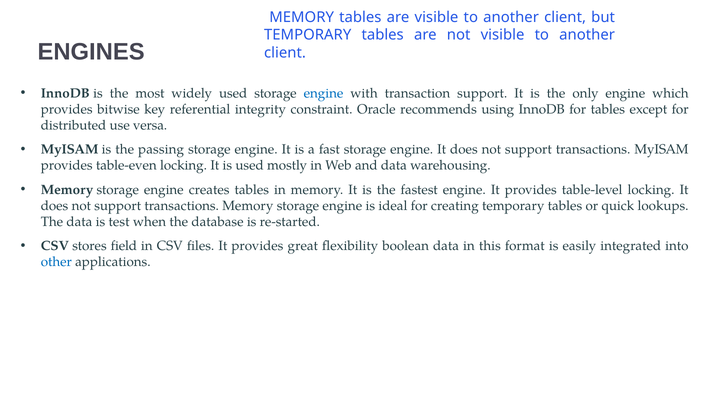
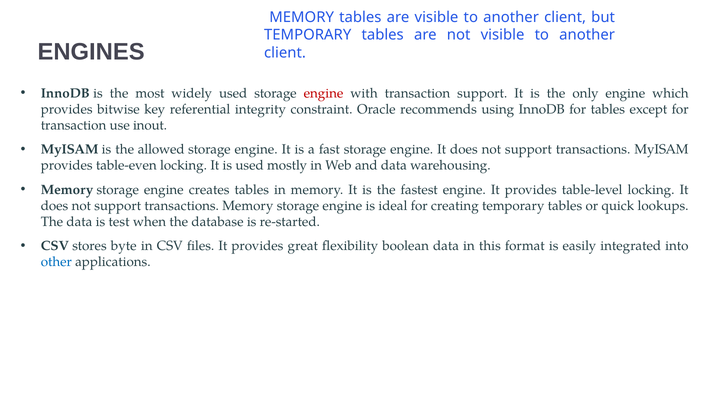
engine at (323, 93) colour: blue -> red
distributed at (74, 125): distributed -> transaction
versa: versa -> inout
passing: passing -> allowed
field: field -> byte
